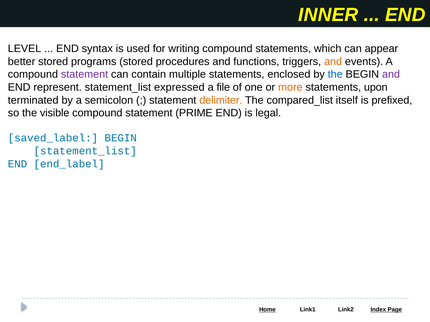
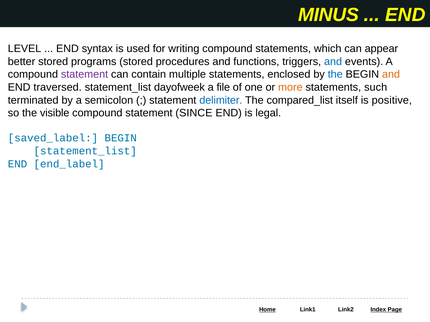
INNER: INNER -> MINUS
and at (333, 62) colour: orange -> blue
and at (391, 75) colour: purple -> orange
represent: represent -> traversed
expressed: expressed -> dayofweek
upon: upon -> such
delimiter colour: orange -> blue
prefixed: prefixed -> positive
PRIME: PRIME -> SINCE
